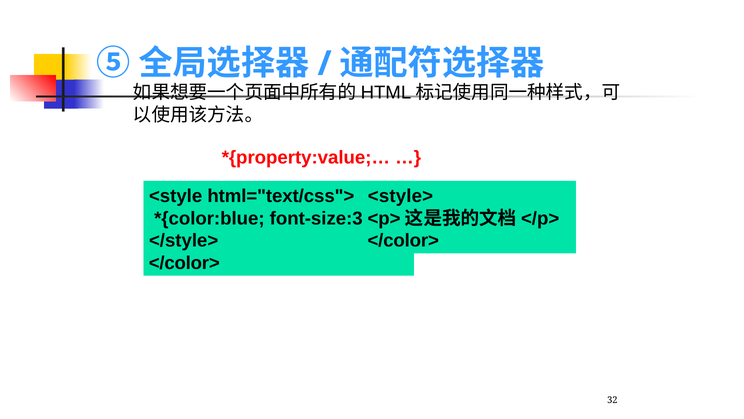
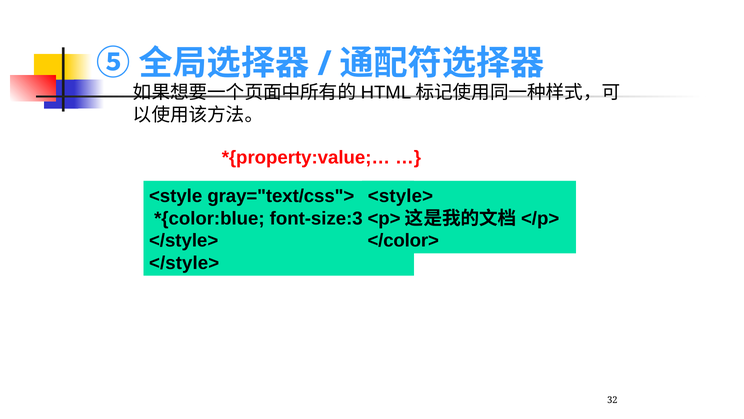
html="text/css">: html="text/css"> -> gray="text/css">
</color> at (184, 263): </color> -> </style>
